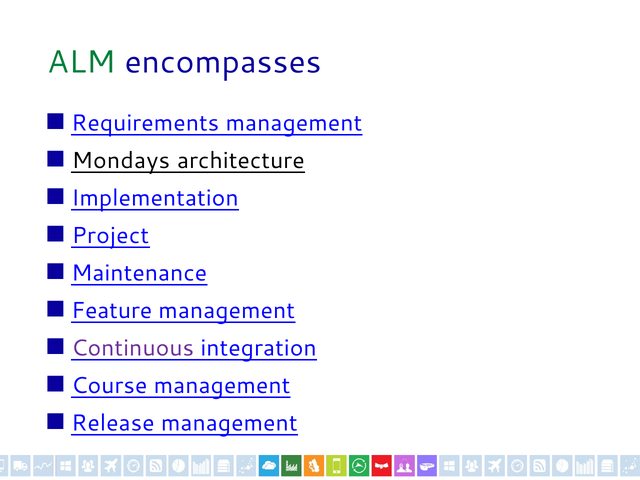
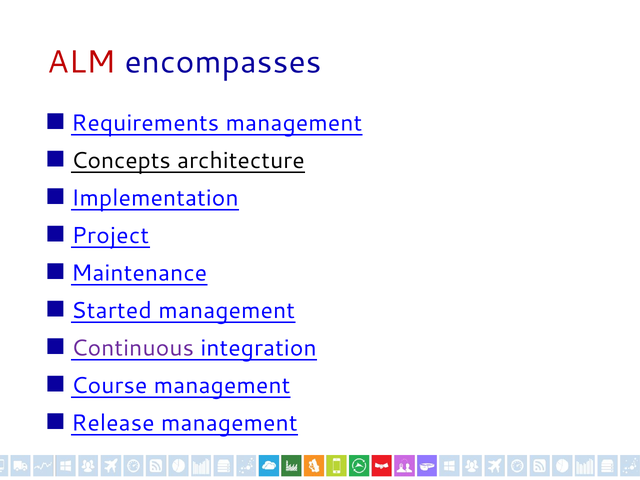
ALM colour: green -> red
Mondays: Mondays -> Concepts
Feature: Feature -> Started
